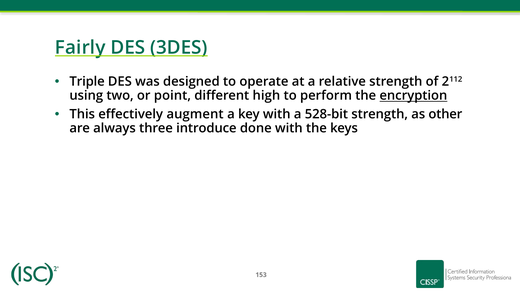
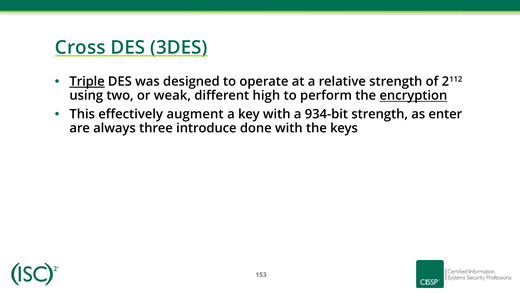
Fairly: Fairly -> Cross
Triple underline: none -> present
point: point -> weak
528-bit: 528-bit -> 934-bit
other: other -> enter
